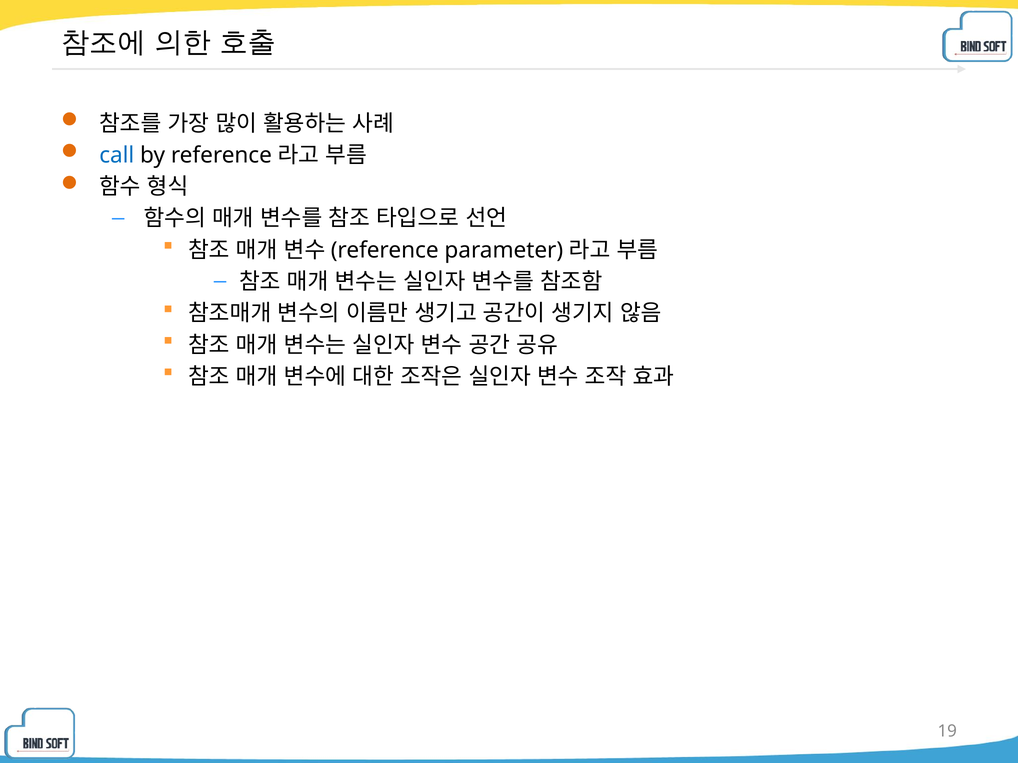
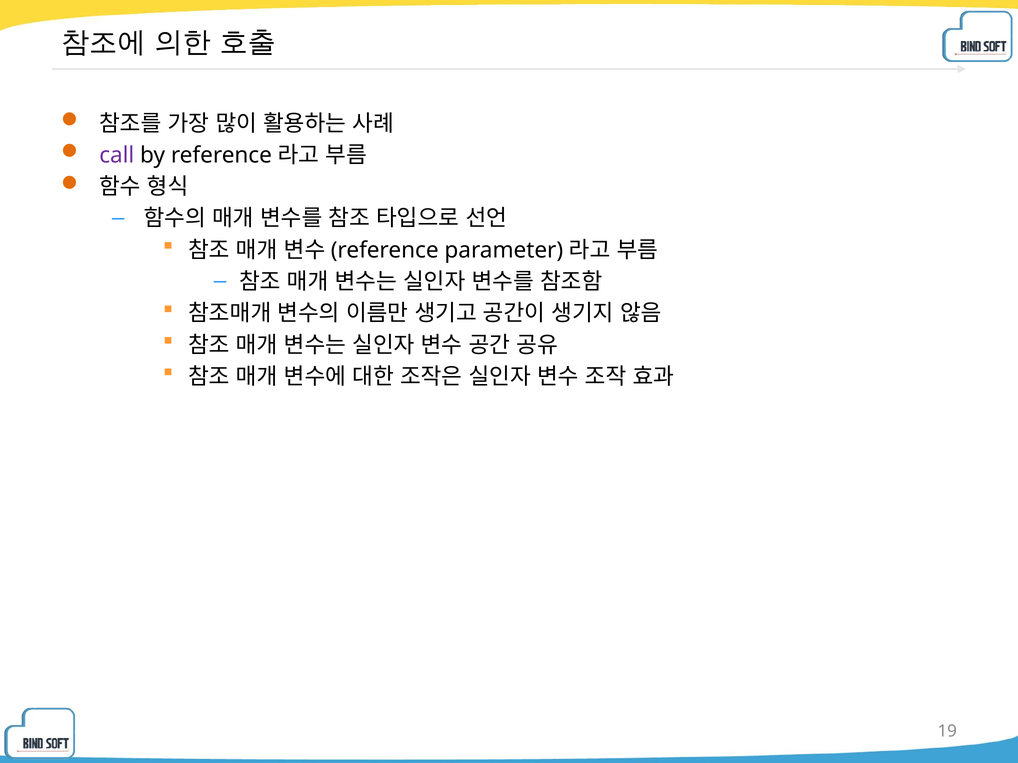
call colour: blue -> purple
